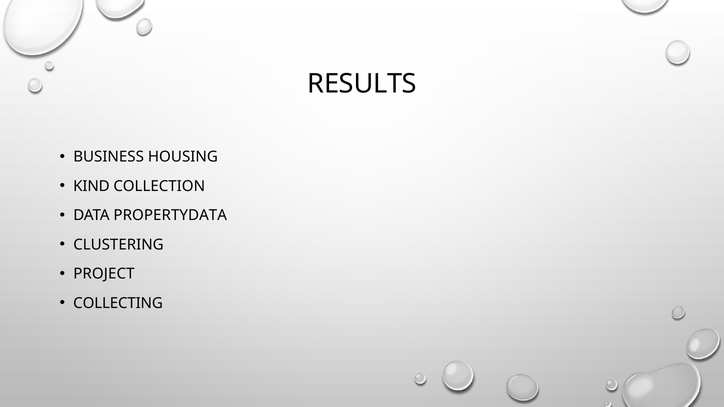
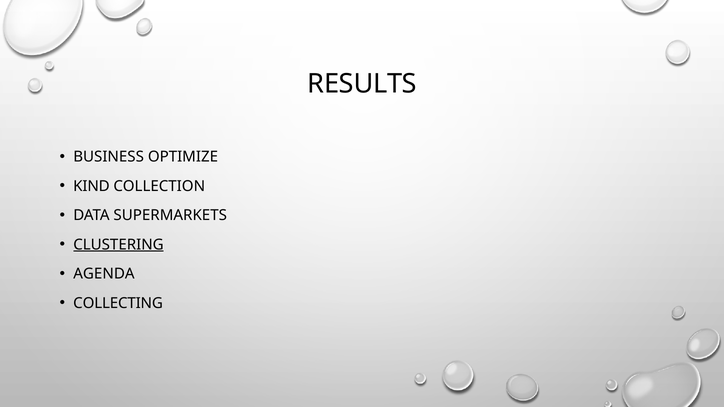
HOUSING: HOUSING -> OPTIMIZE
PROPERTYDATA: PROPERTYDATA -> SUPERMARKETS
CLUSTERING underline: none -> present
PROJECT: PROJECT -> AGENDA
